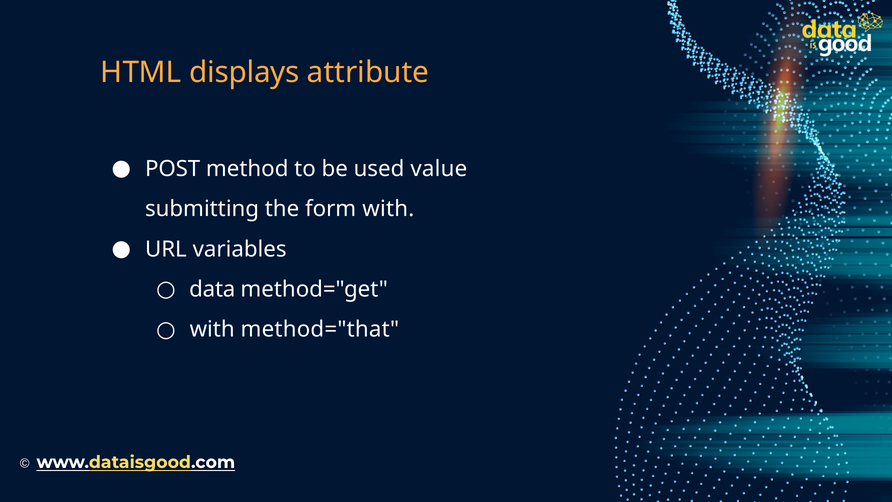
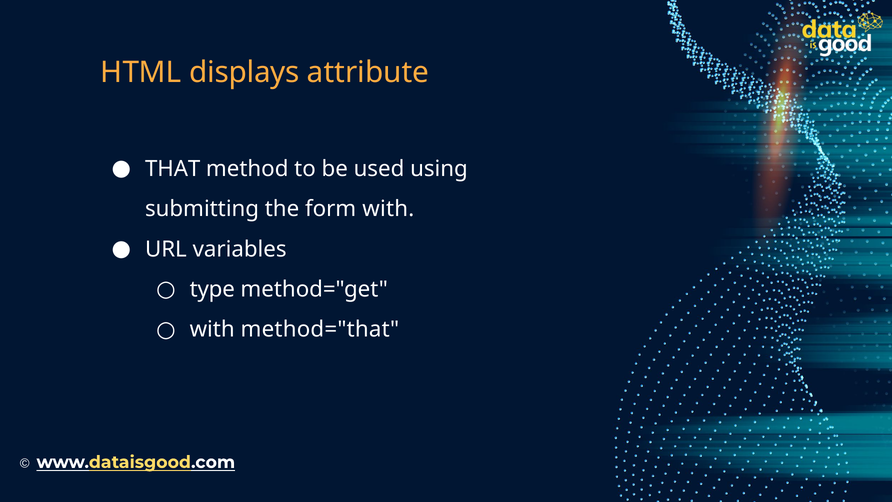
POST: POST -> THAT
value: value -> using
data: data -> type
